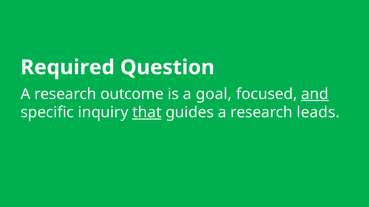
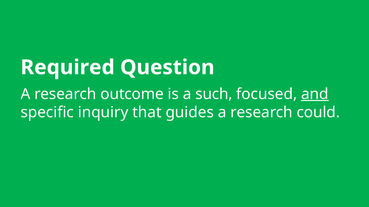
goal: goal -> such
that underline: present -> none
leads: leads -> could
